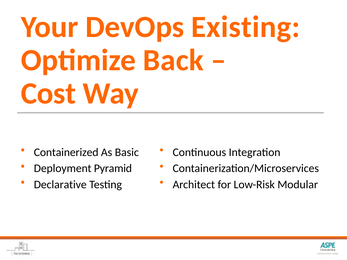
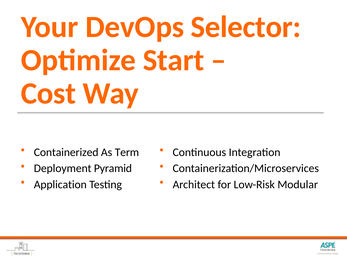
Existing: Existing -> Selector
Back: Back -> Start
Basic: Basic -> Term
Declarative: Declarative -> Application
